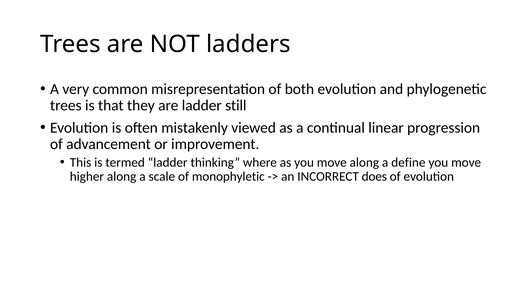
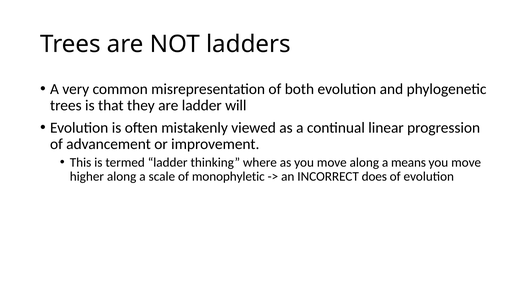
still: still -> will
define: define -> means
